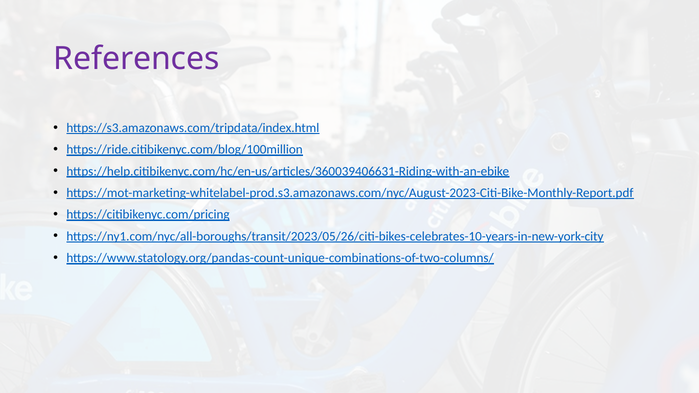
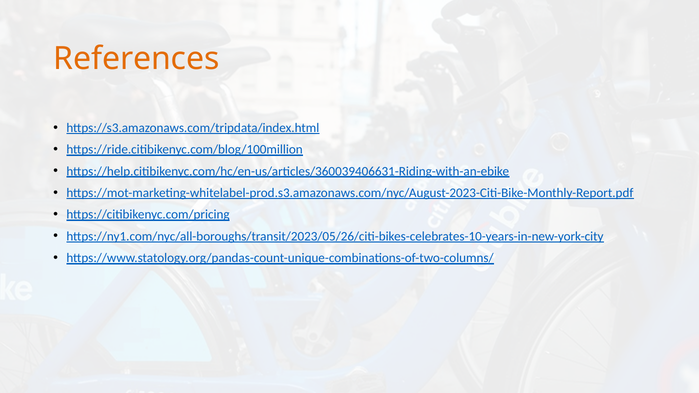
References colour: purple -> orange
